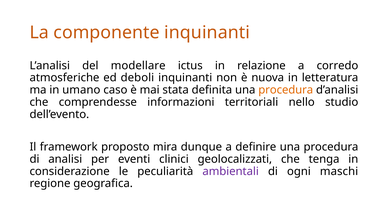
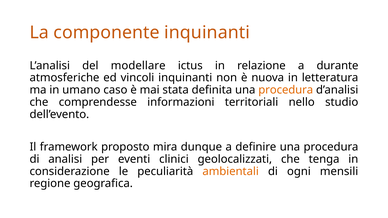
corredo: corredo -> durante
deboli: deboli -> vincoli
ambientali colour: purple -> orange
maschi: maschi -> mensili
